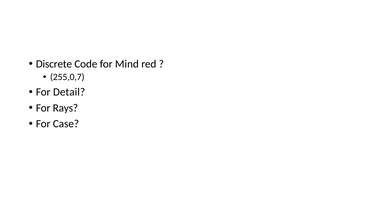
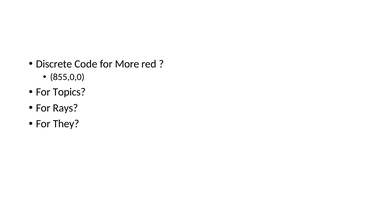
Mind: Mind -> More
255,0,7: 255,0,7 -> 855,0,0
Detail: Detail -> Topics
Case: Case -> They
